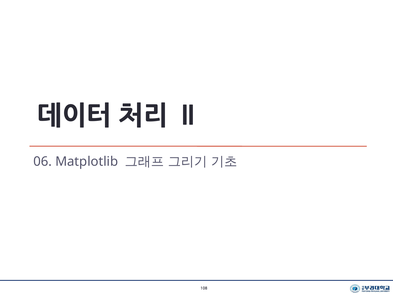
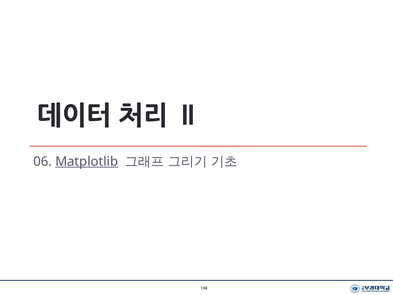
Matplotlib underline: none -> present
